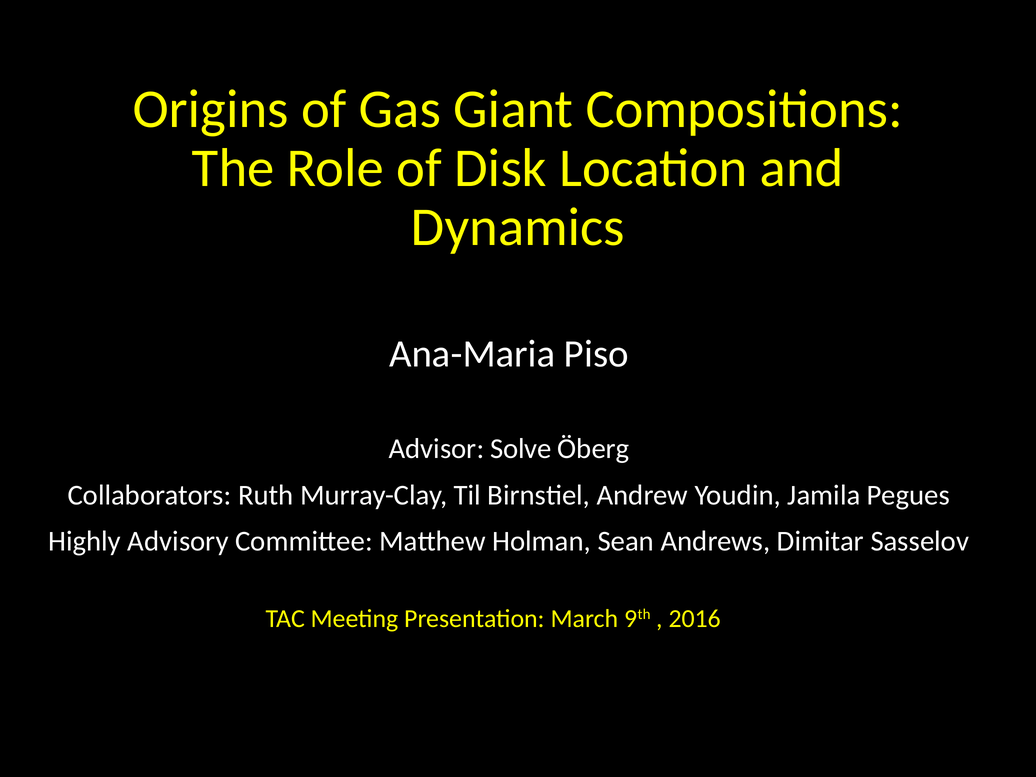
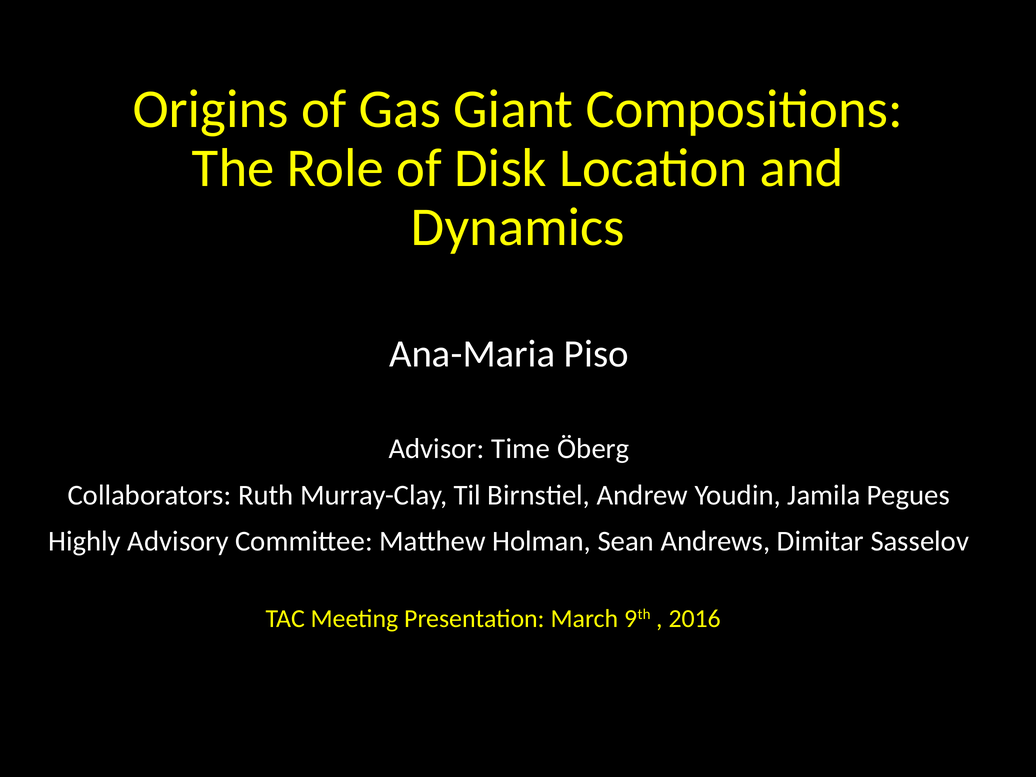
Solve: Solve -> Time
